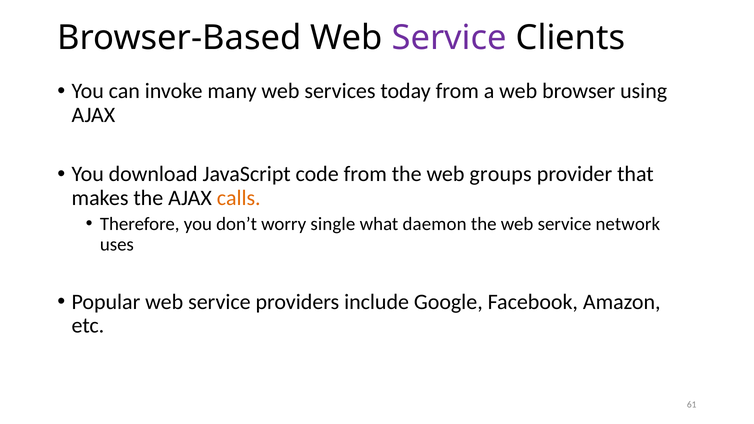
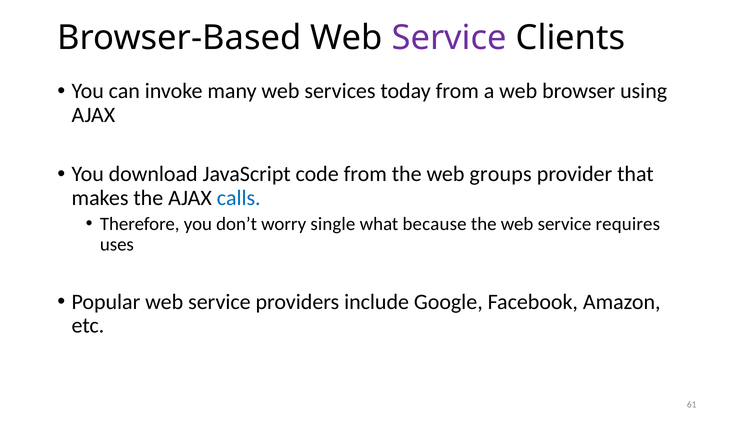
calls colour: orange -> blue
daemon: daemon -> because
network: network -> requires
